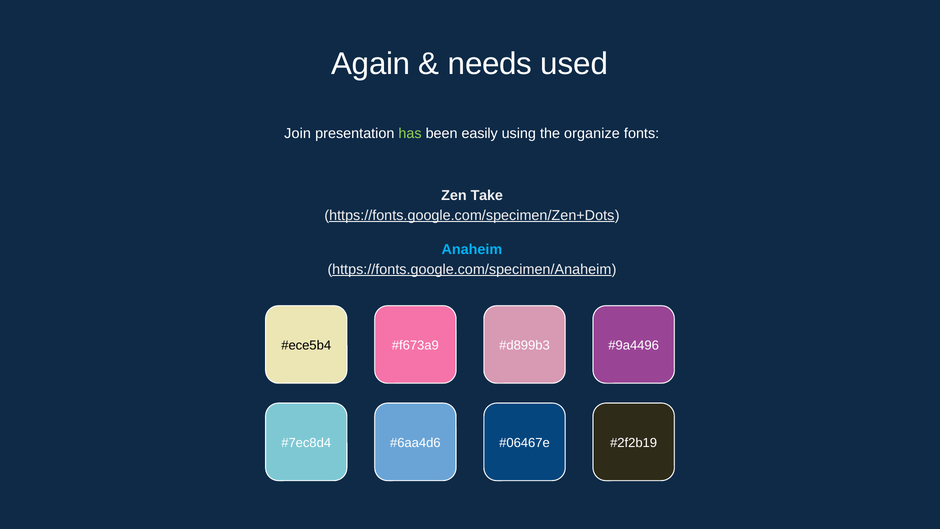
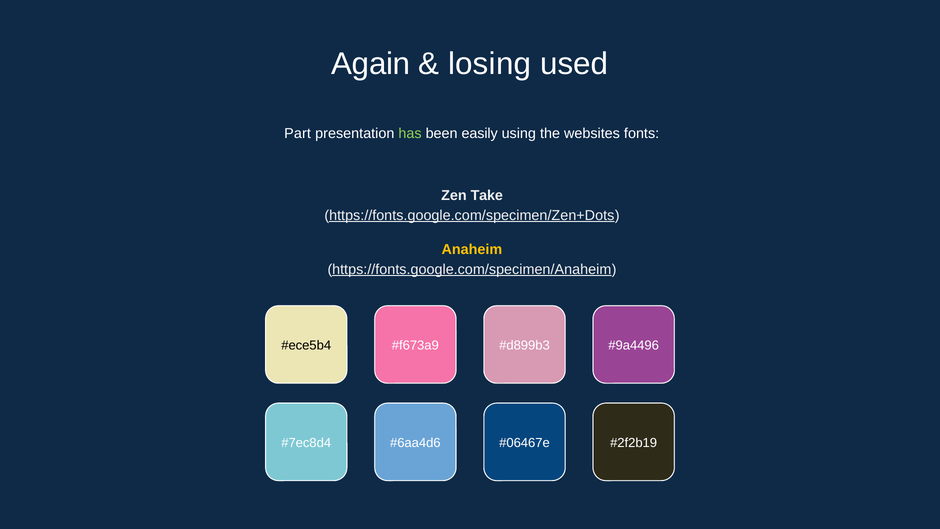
needs: needs -> losing
Join: Join -> Part
organize: organize -> websites
Anaheim colour: light blue -> yellow
